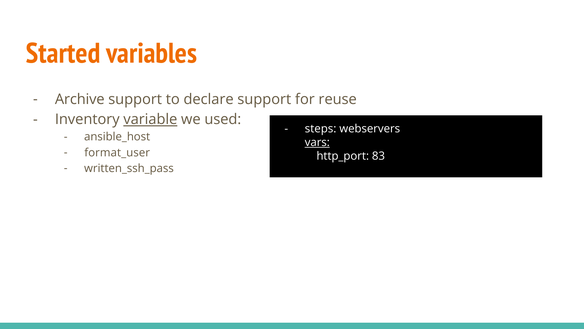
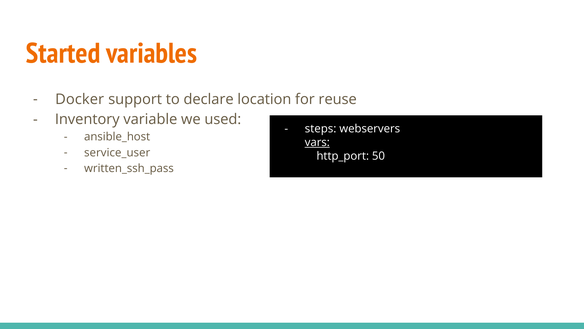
Archive: Archive -> Docker
declare support: support -> location
variable underline: present -> none
format_user: format_user -> service_user
83: 83 -> 50
